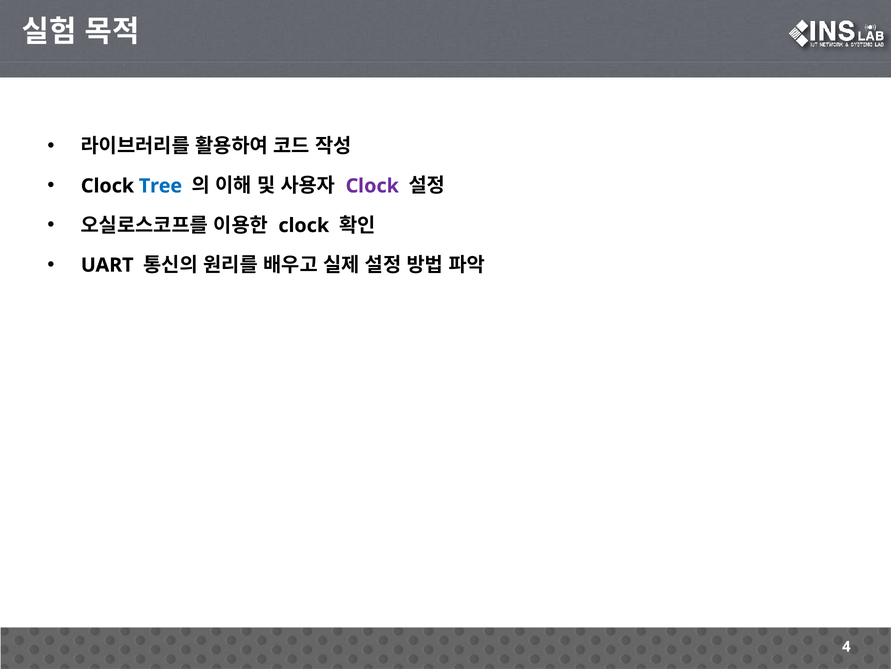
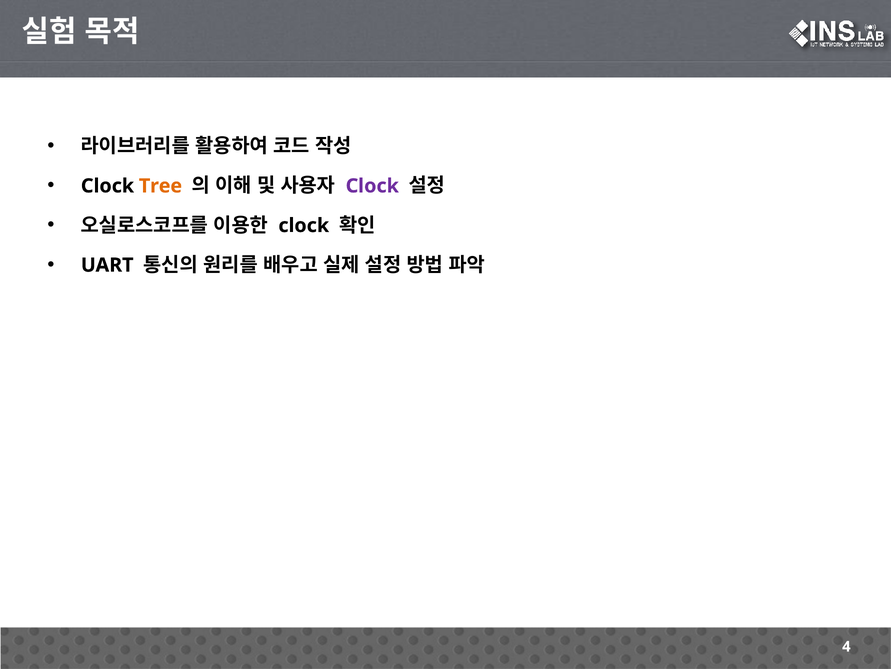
Tree colour: blue -> orange
